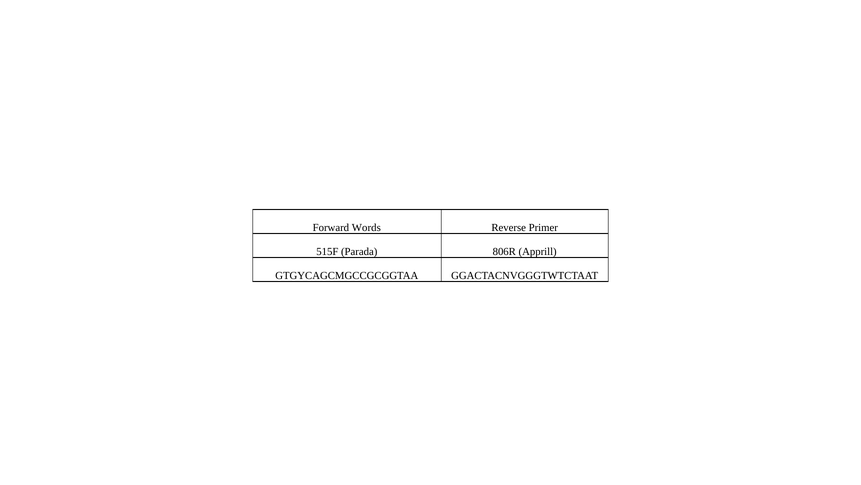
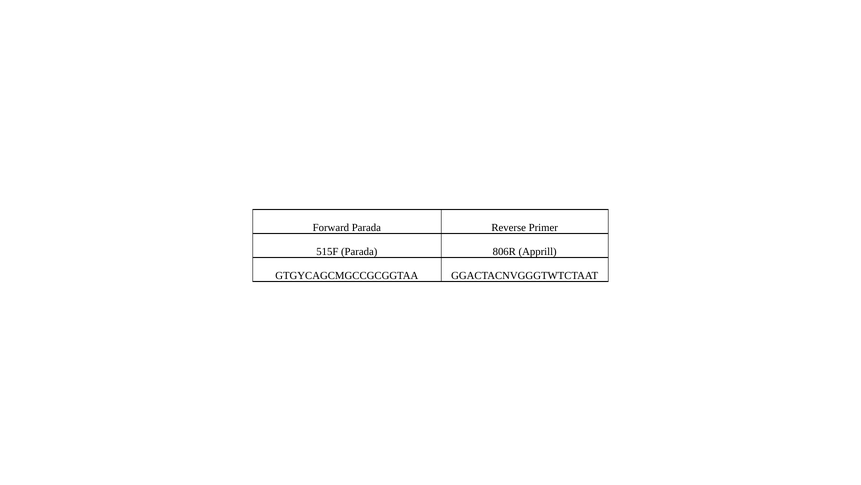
Forward Words: Words -> Parada
